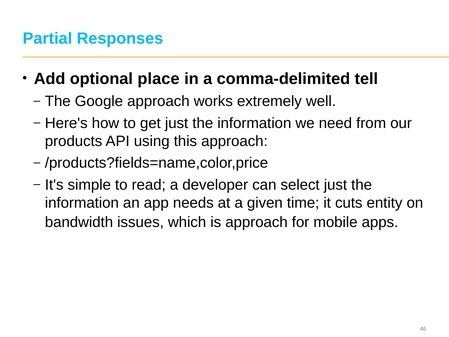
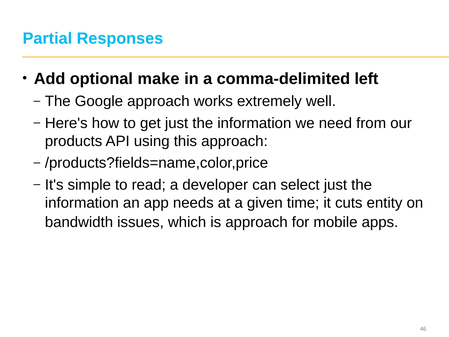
place: place -> make
tell: tell -> left
